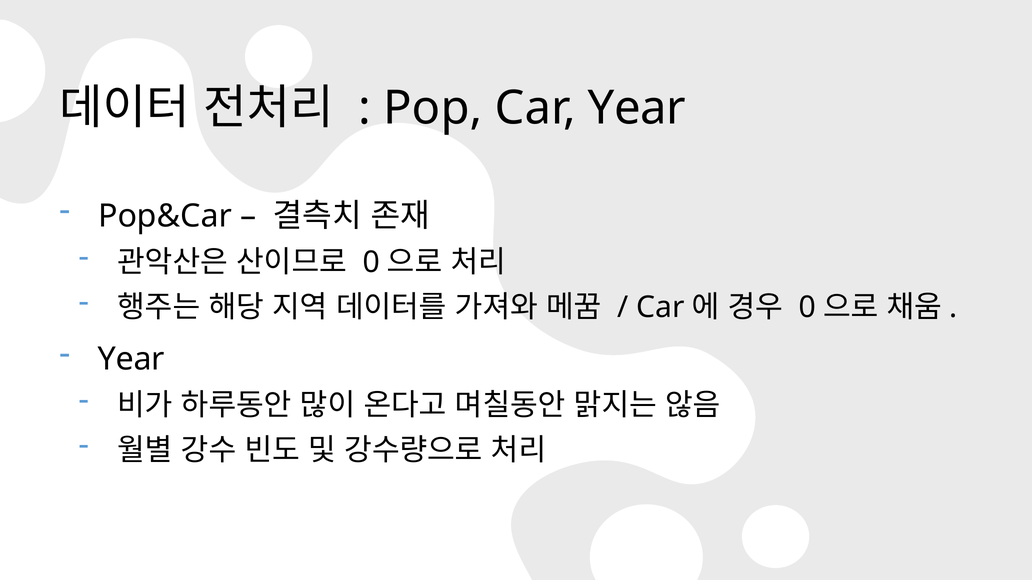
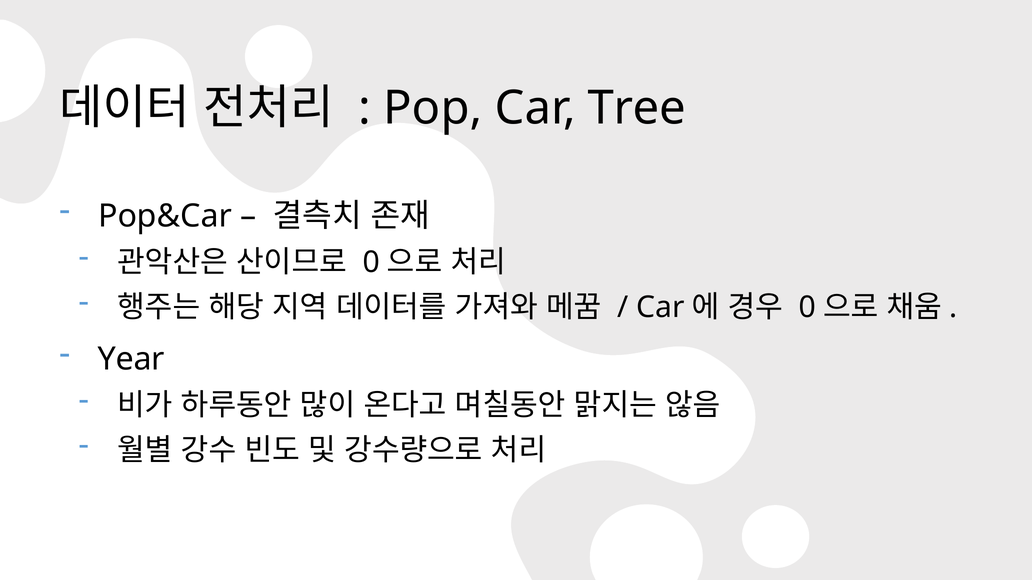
Car Year: Year -> Tree
